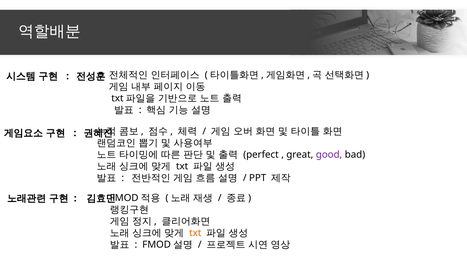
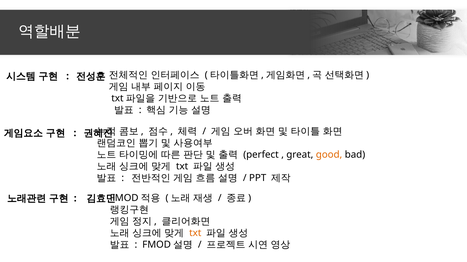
good colour: purple -> orange
